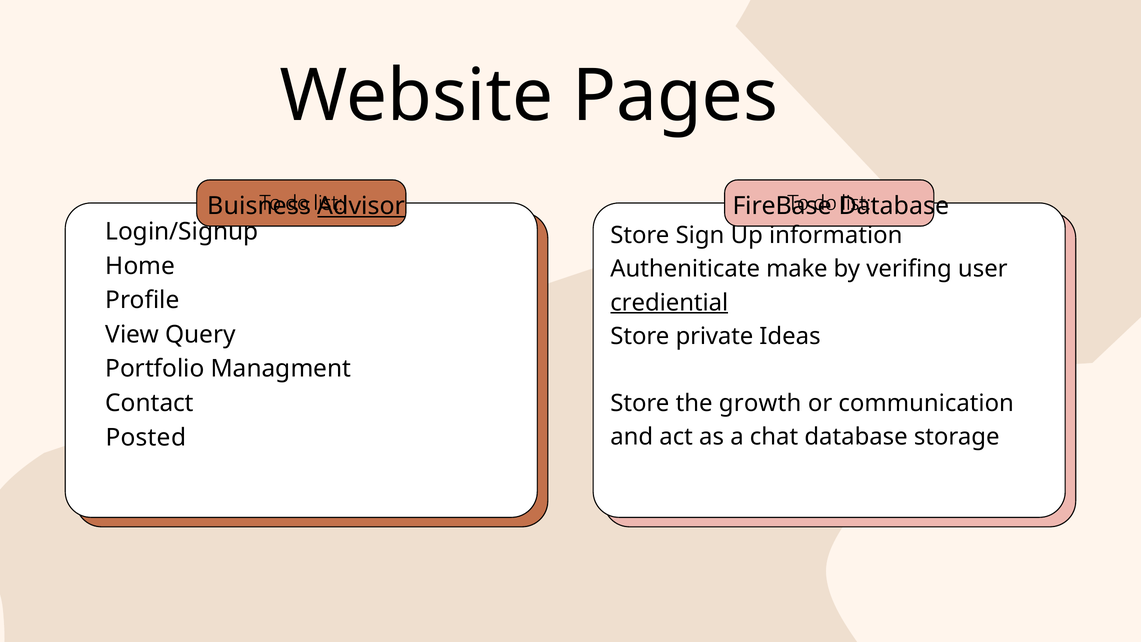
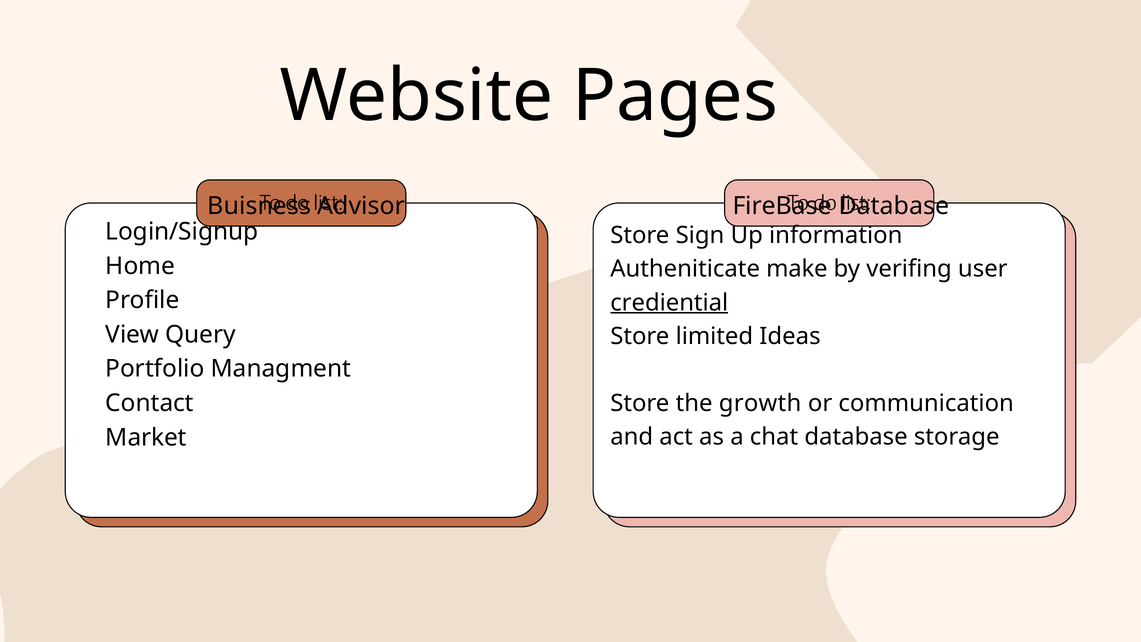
Advisor underline: present -> none
private: private -> limited
Posted: Posted -> Market
